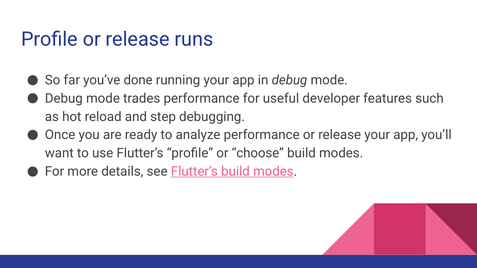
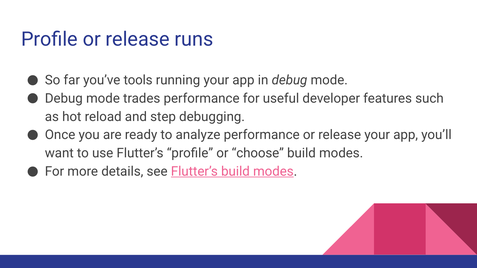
done: done -> tools
